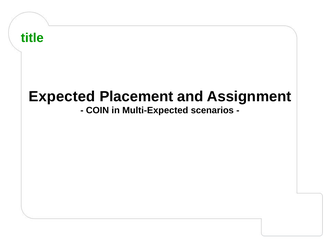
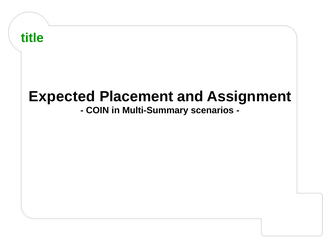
Multi-Expected: Multi-Expected -> Multi-Summary
